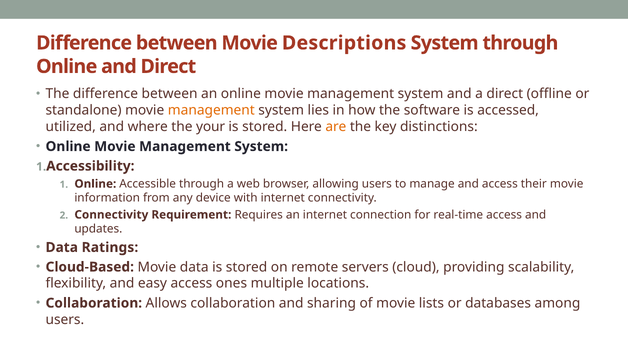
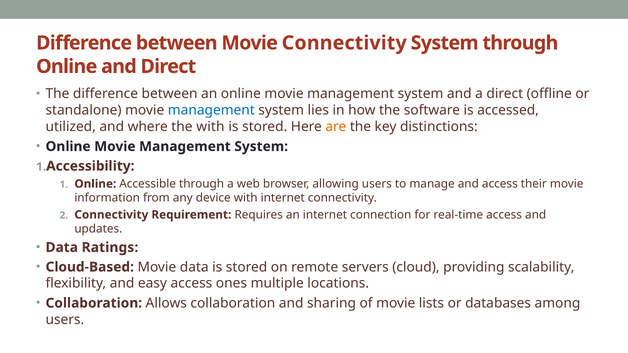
Movie Descriptions: Descriptions -> Connectivity
management at (211, 110) colour: orange -> blue
the your: your -> with
